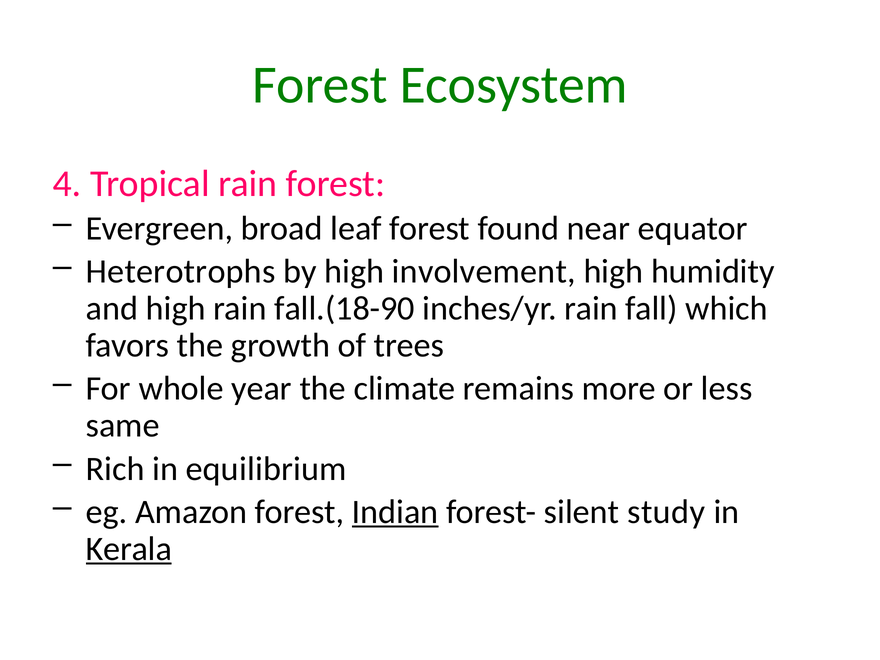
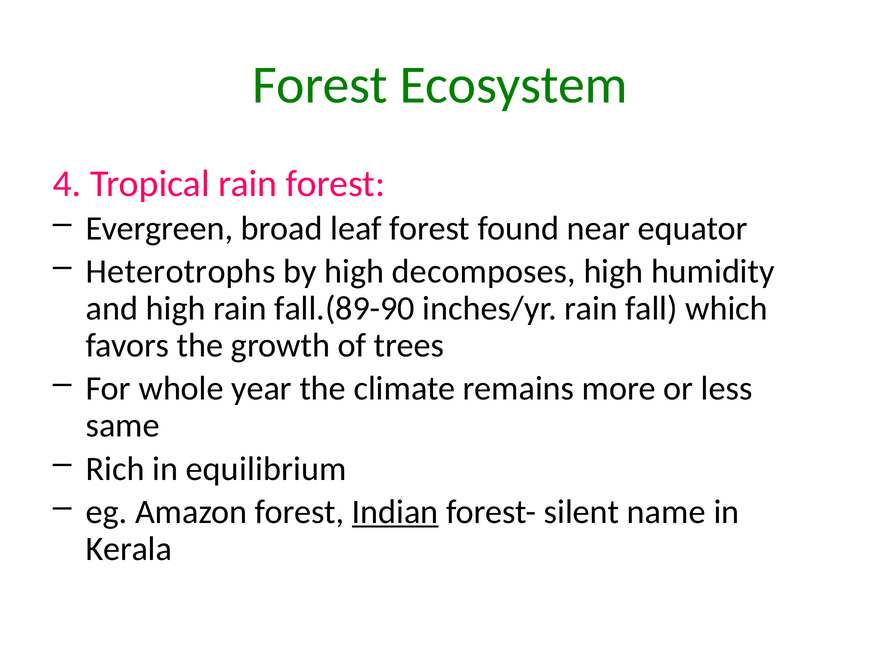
involvement: involvement -> decomposes
fall.(18-90: fall.(18-90 -> fall.(89-90
study: study -> name
Kerala underline: present -> none
